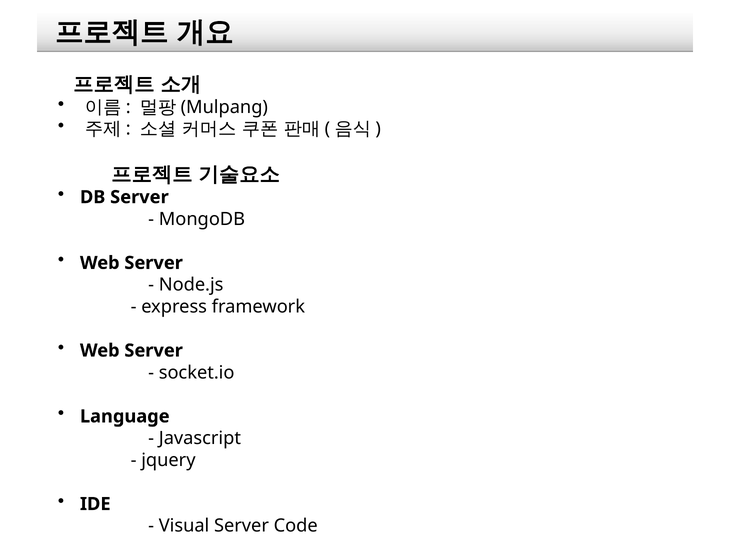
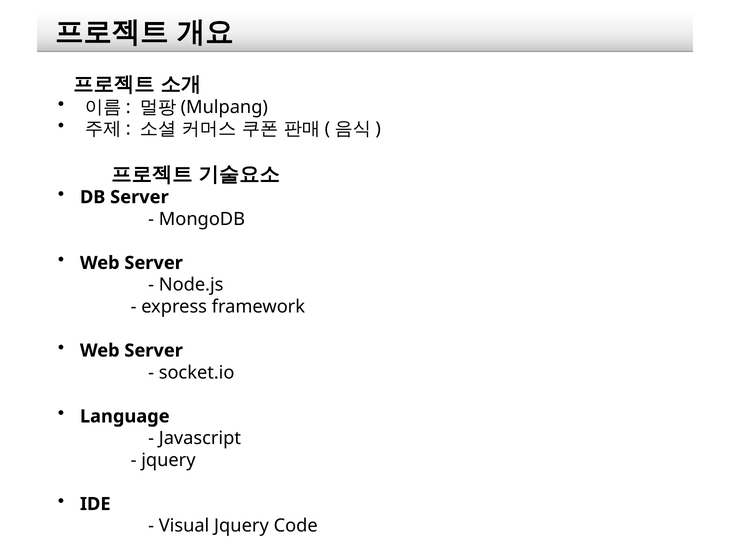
Visual Server: Server -> Jquery
